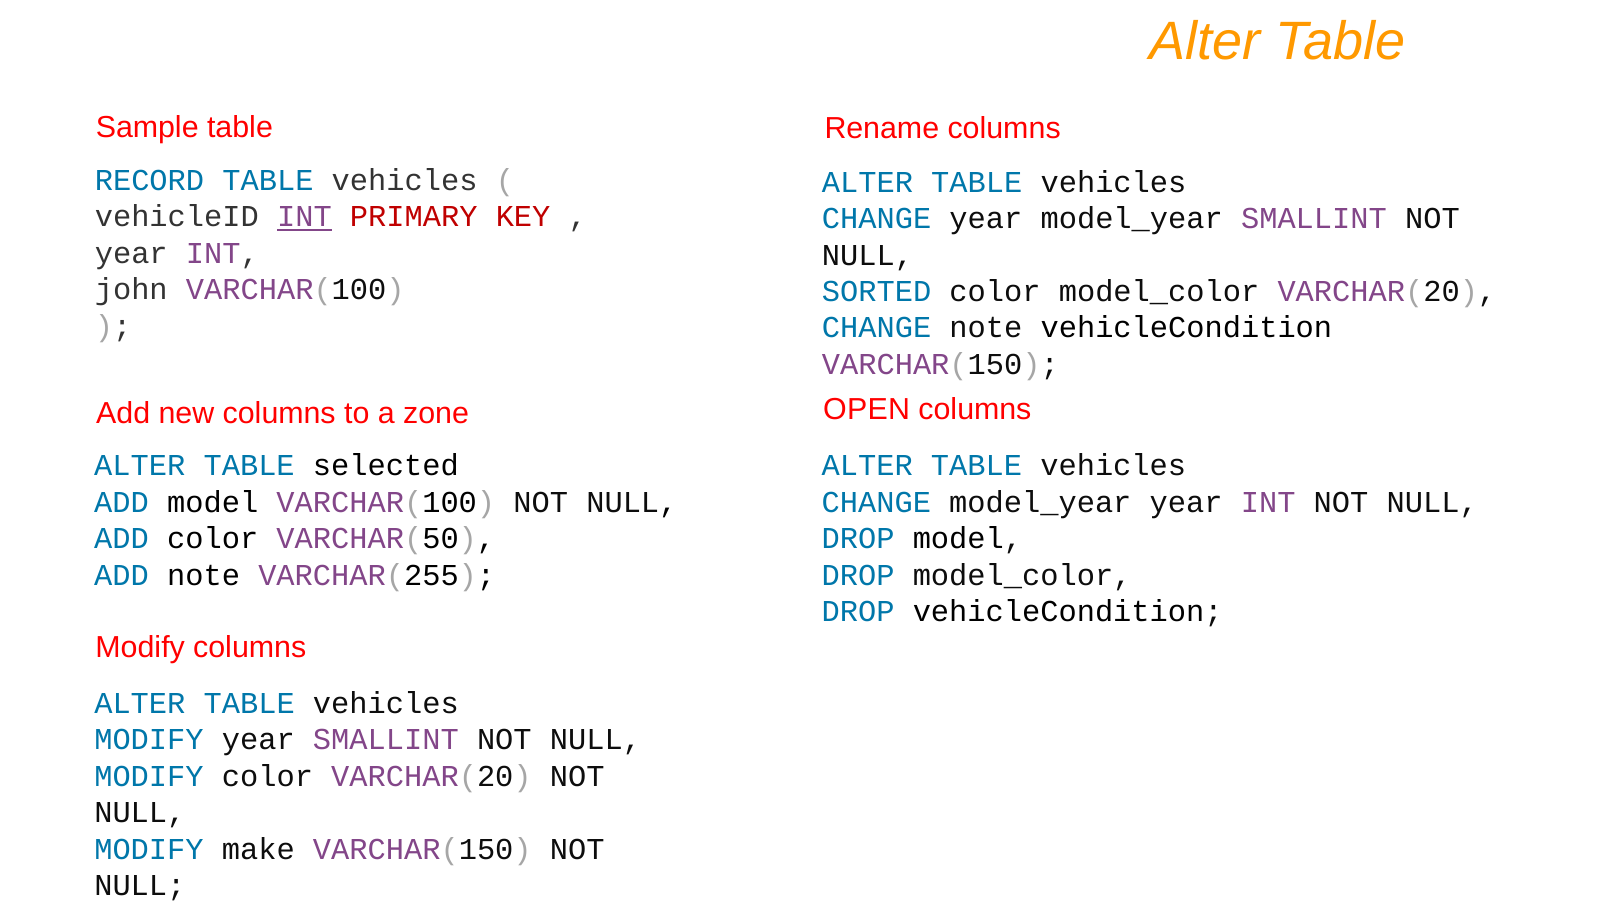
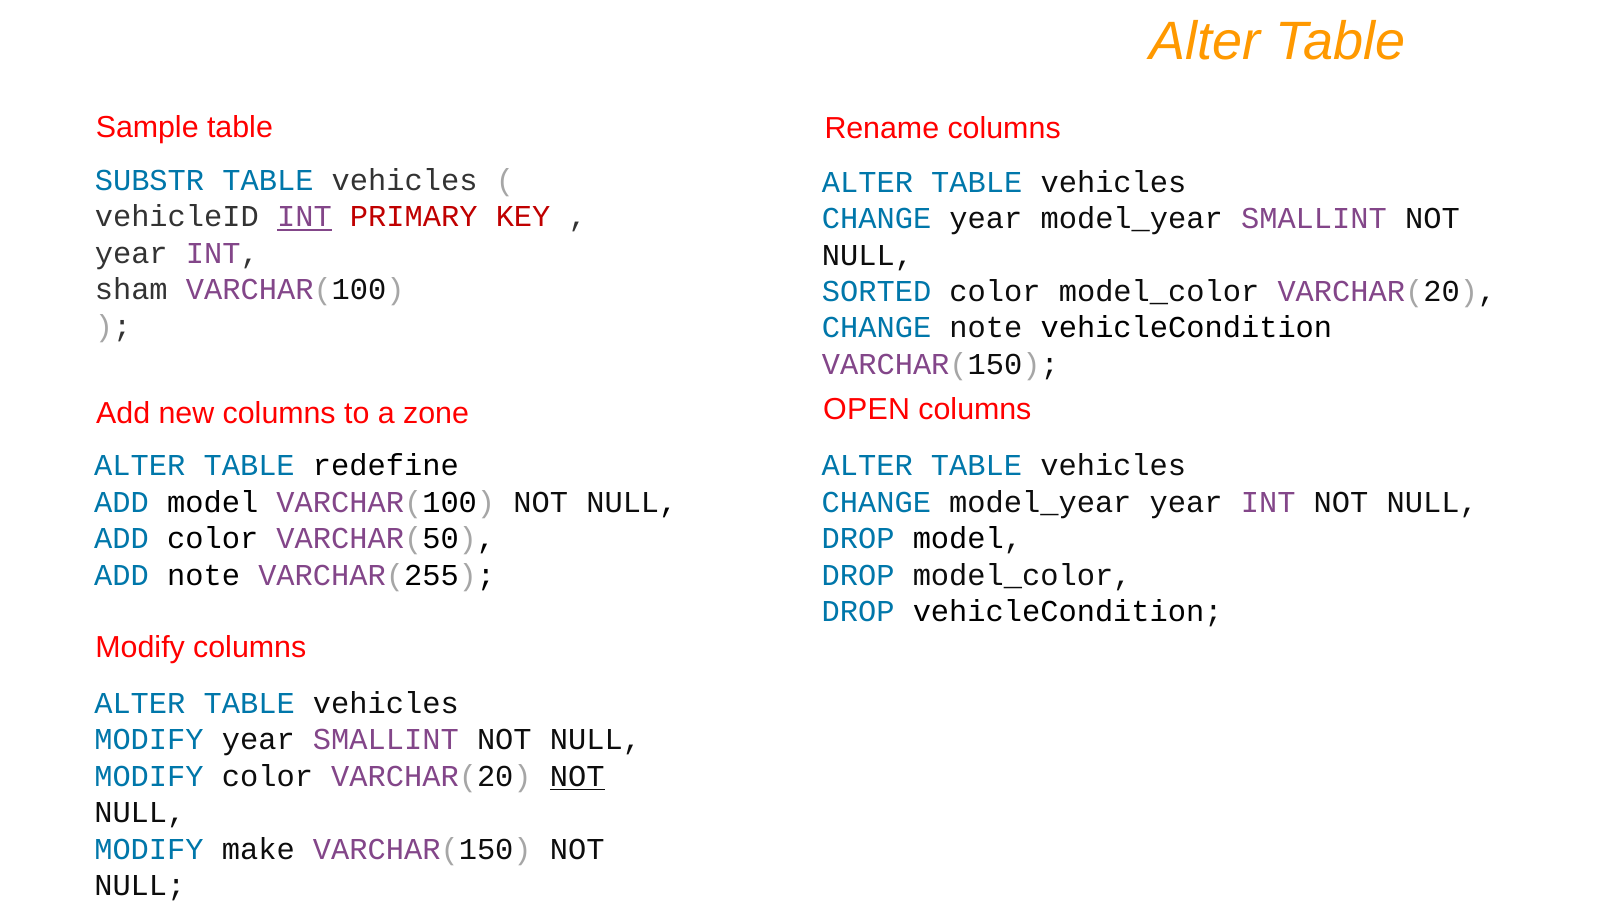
RECORD: RECORD -> SUBSTR
john: john -> sham
selected: selected -> redefine
NOT at (577, 777) underline: none -> present
